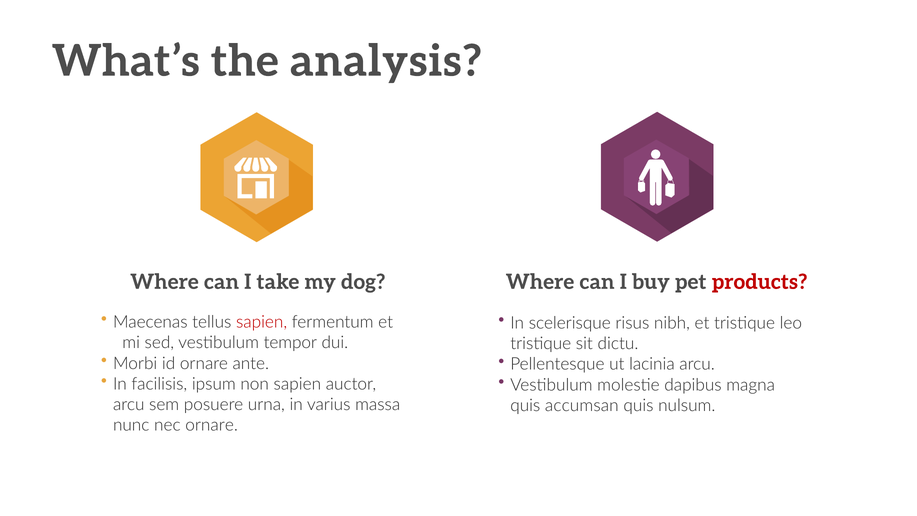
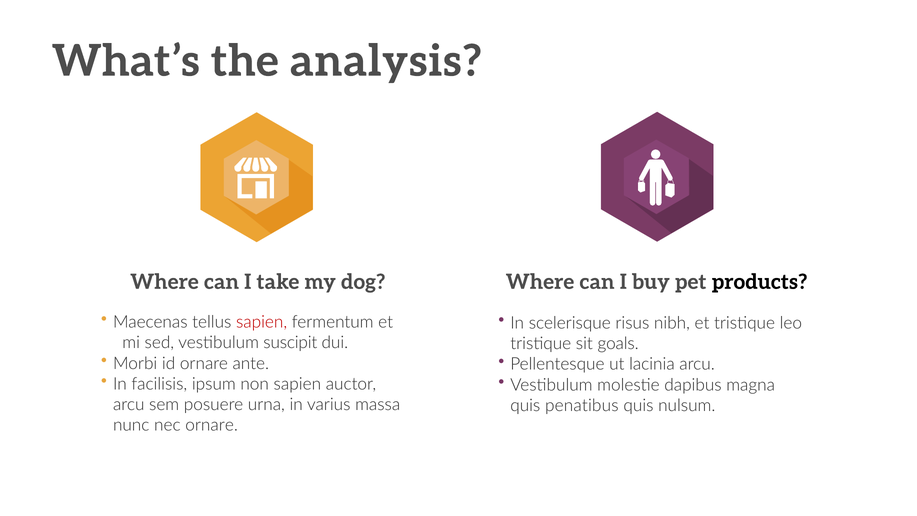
products colour: red -> black
tempor: tempor -> suscipit
dictu: dictu -> goals
accumsan: accumsan -> penatibus
